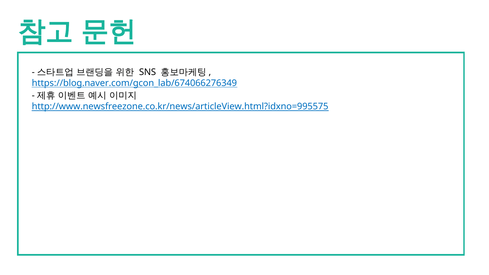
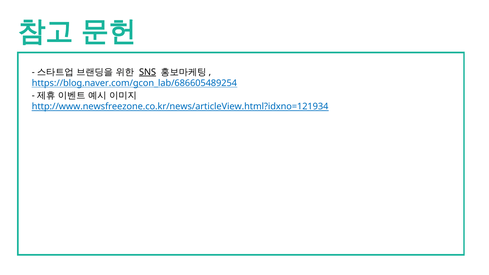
SNS underline: none -> present
https://blog.naver.com/gcon_lab/674066276349: https://blog.naver.com/gcon_lab/674066276349 -> https://blog.naver.com/gcon_lab/686605489254
http://www.newsfreezone.co.kr/news/articleView.html?idxno=995575: http://www.newsfreezone.co.kr/news/articleView.html?idxno=995575 -> http://www.newsfreezone.co.kr/news/articleView.html?idxno=121934
